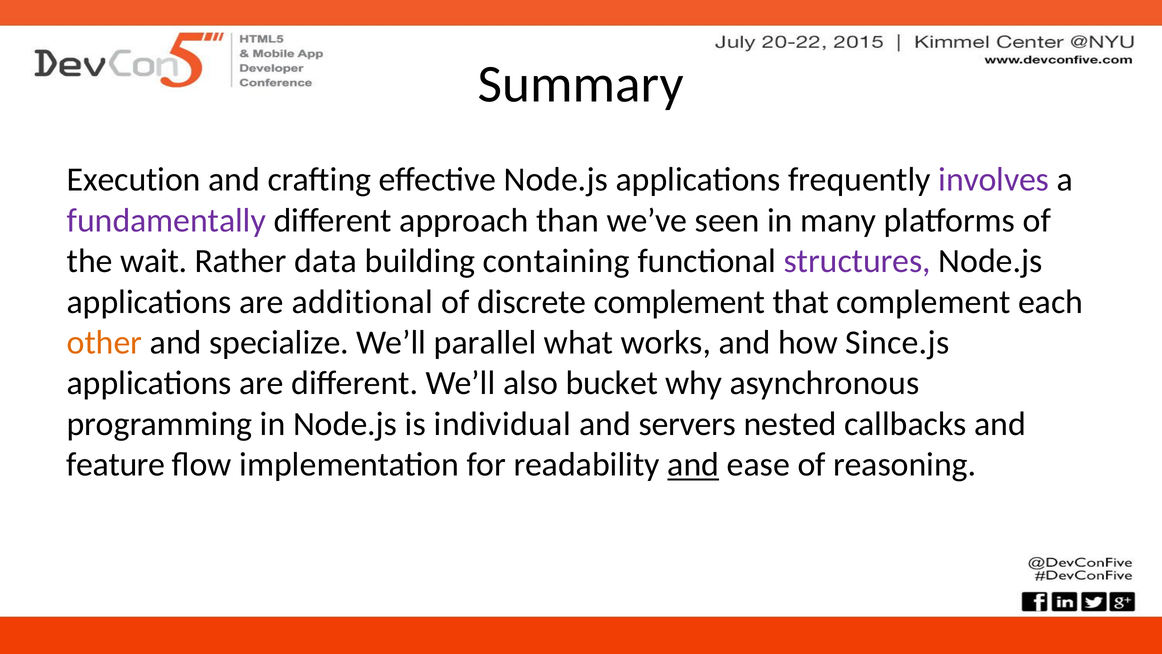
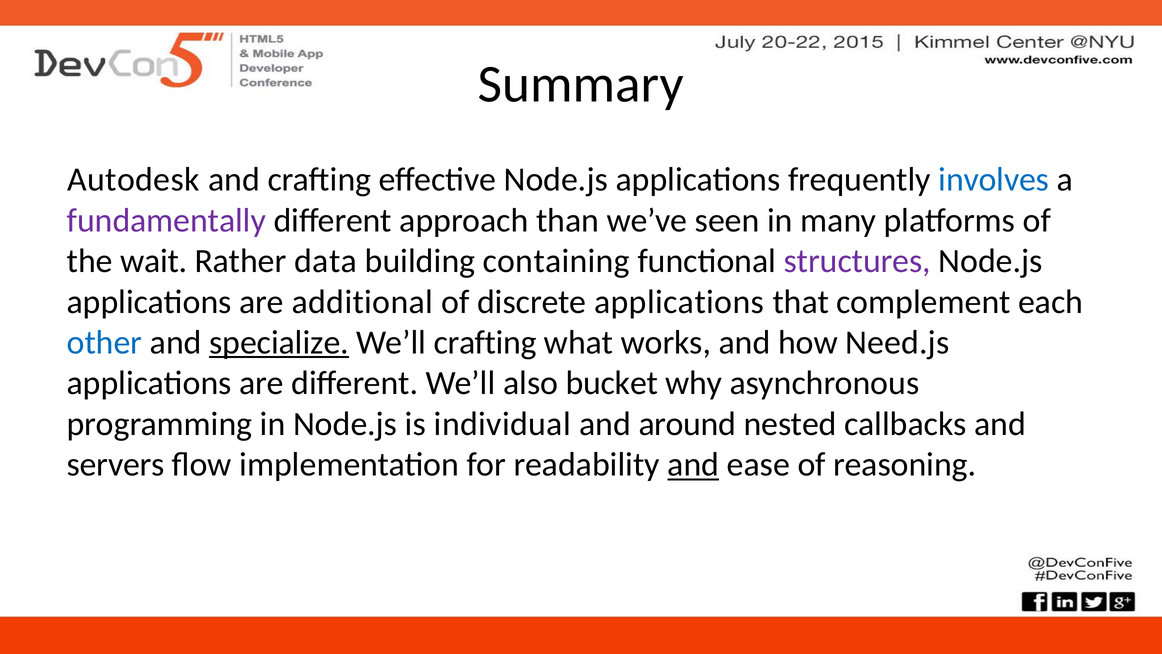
Execution: Execution -> Autodesk
involves colour: purple -> blue
discrete complement: complement -> applications
other colour: orange -> blue
specialize underline: none -> present
We’ll parallel: parallel -> crafting
Since.js: Since.js -> Need.js
servers: servers -> around
feature: feature -> servers
